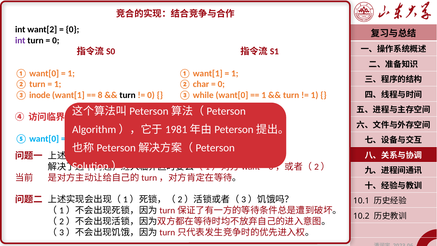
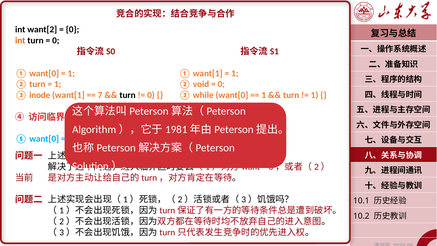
int at (20, 40) colour: purple -> orange
char: char -> void
8: 8 -> 7
